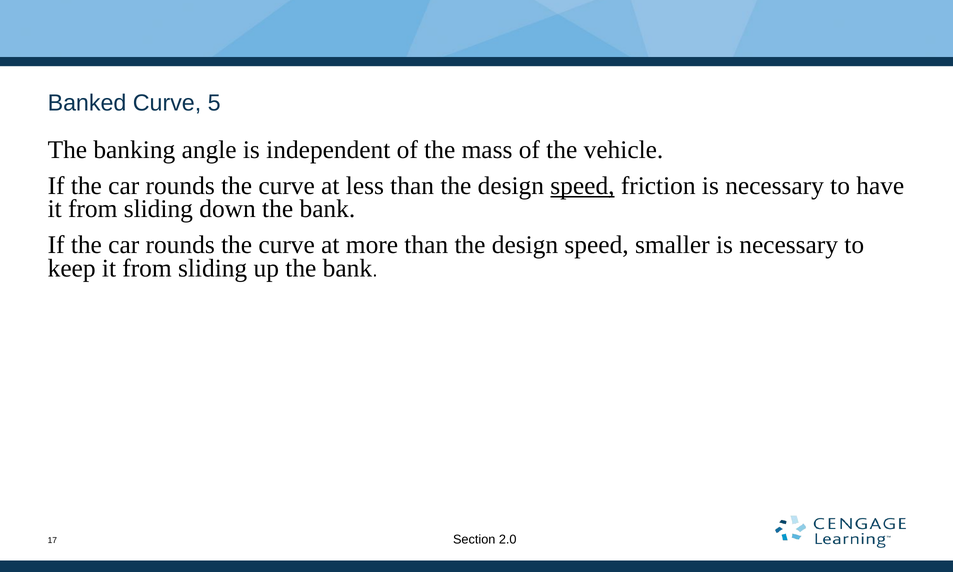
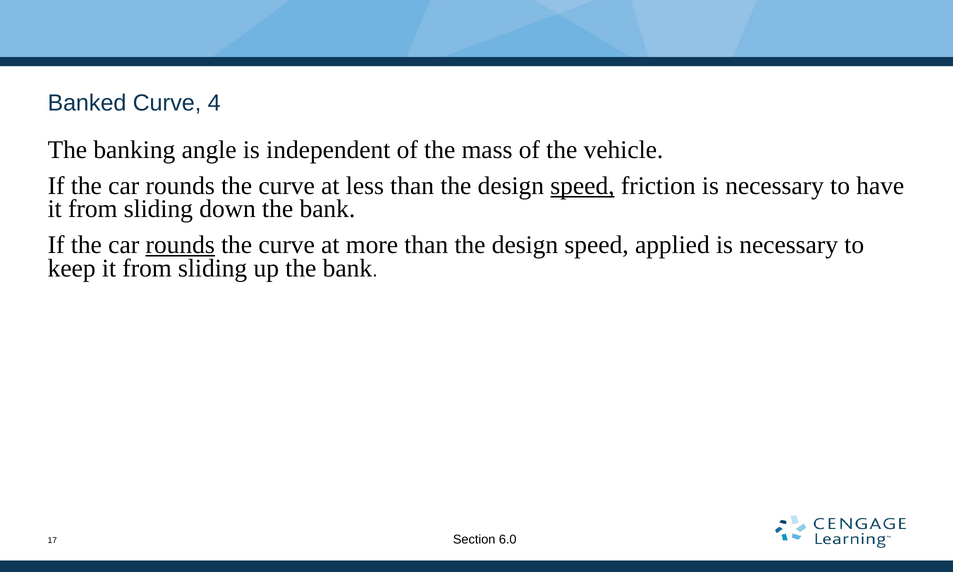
5: 5 -> 4
rounds at (180, 245) underline: none -> present
smaller: smaller -> applied
2.0: 2.0 -> 6.0
